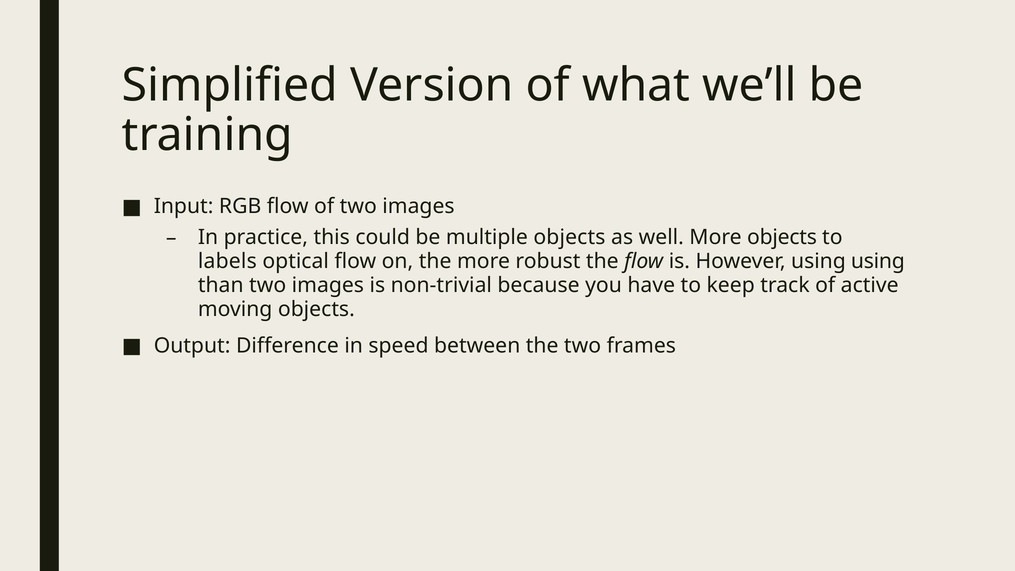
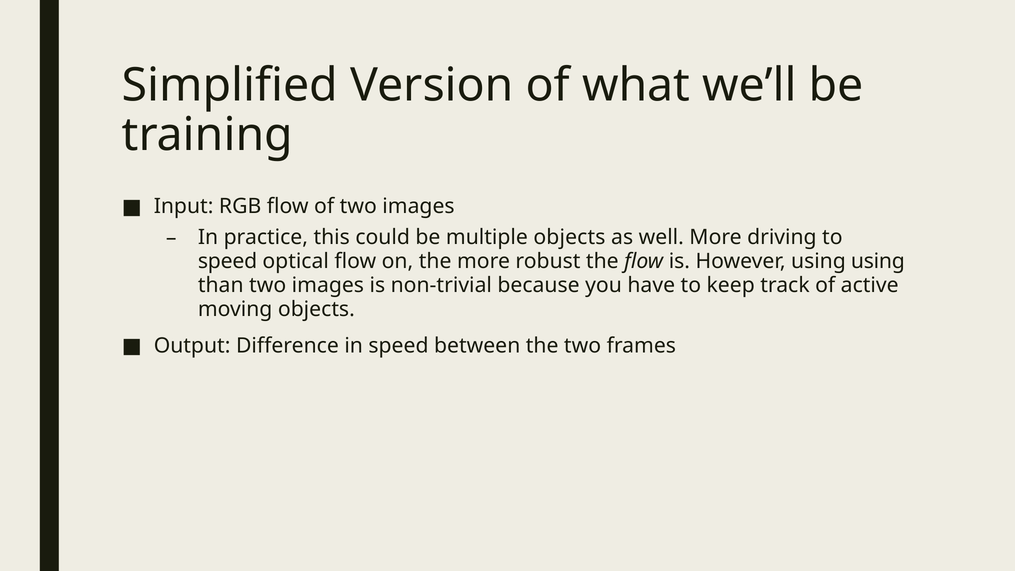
More objects: objects -> driving
labels at (227, 261): labels -> speed
